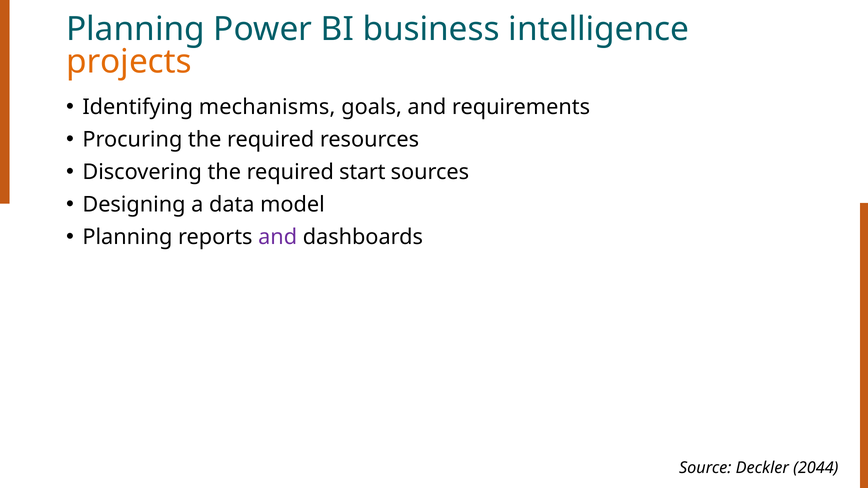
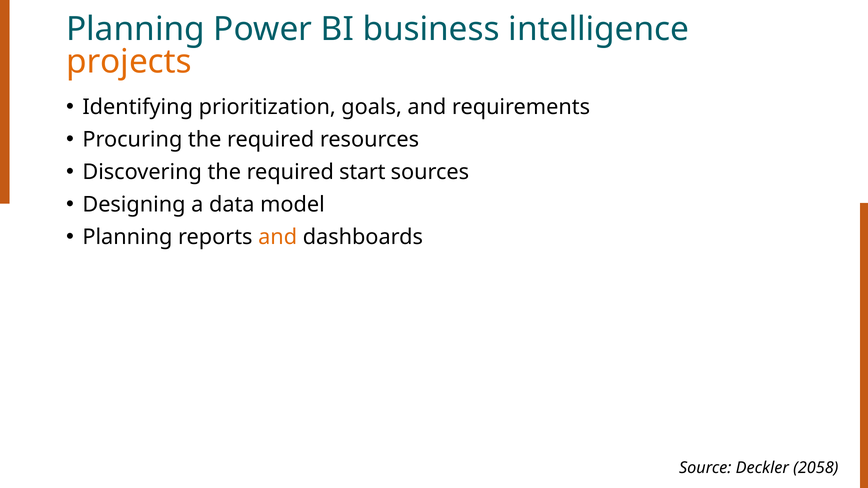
mechanisms: mechanisms -> prioritization
and at (278, 237) colour: purple -> orange
2044: 2044 -> 2058
